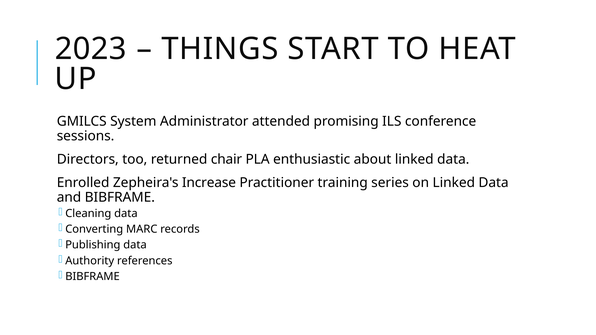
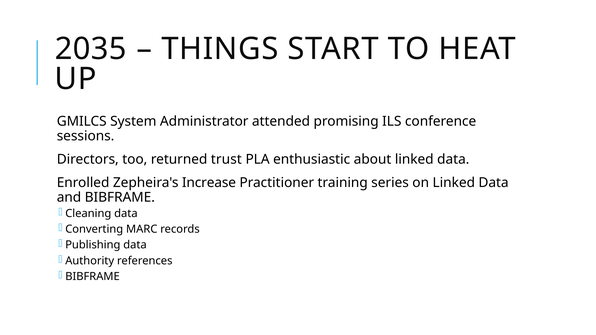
2023: 2023 -> 2035
chair: chair -> trust
